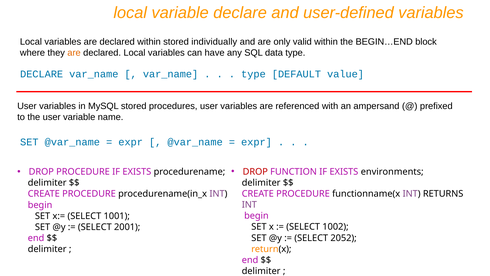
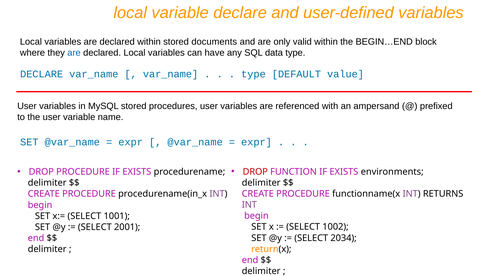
individually: individually -> documents
are at (74, 53) colour: orange -> blue
2052: 2052 -> 2034
